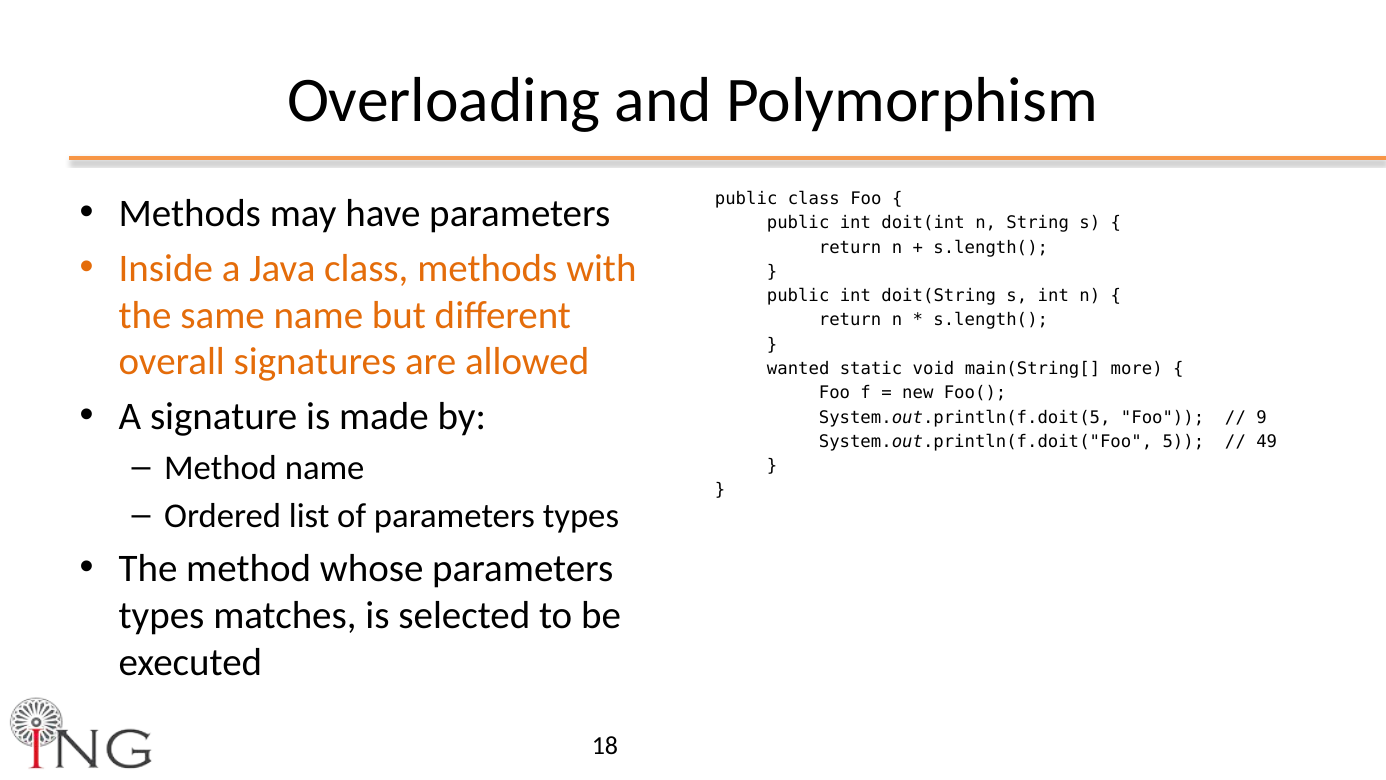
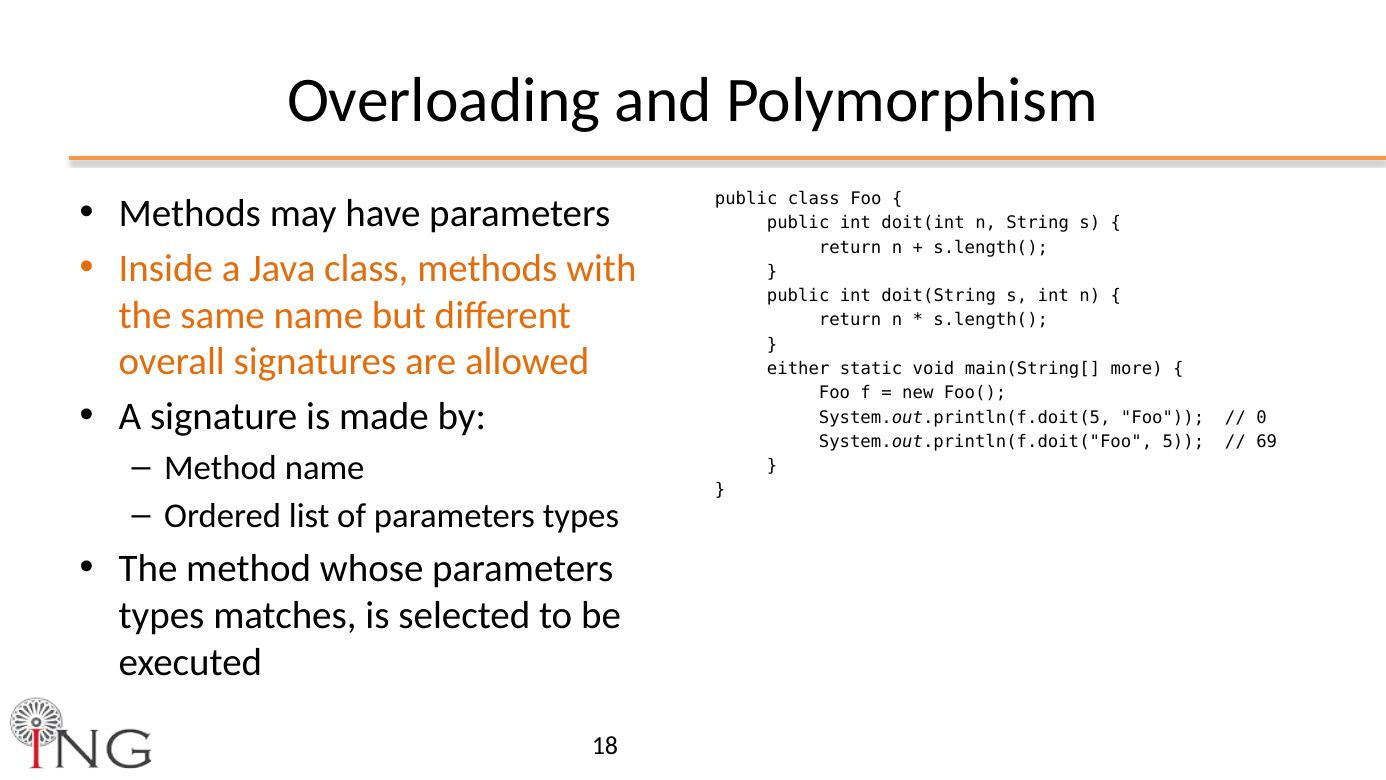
wanted: wanted -> either
9: 9 -> 0
49: 49 -> 69
